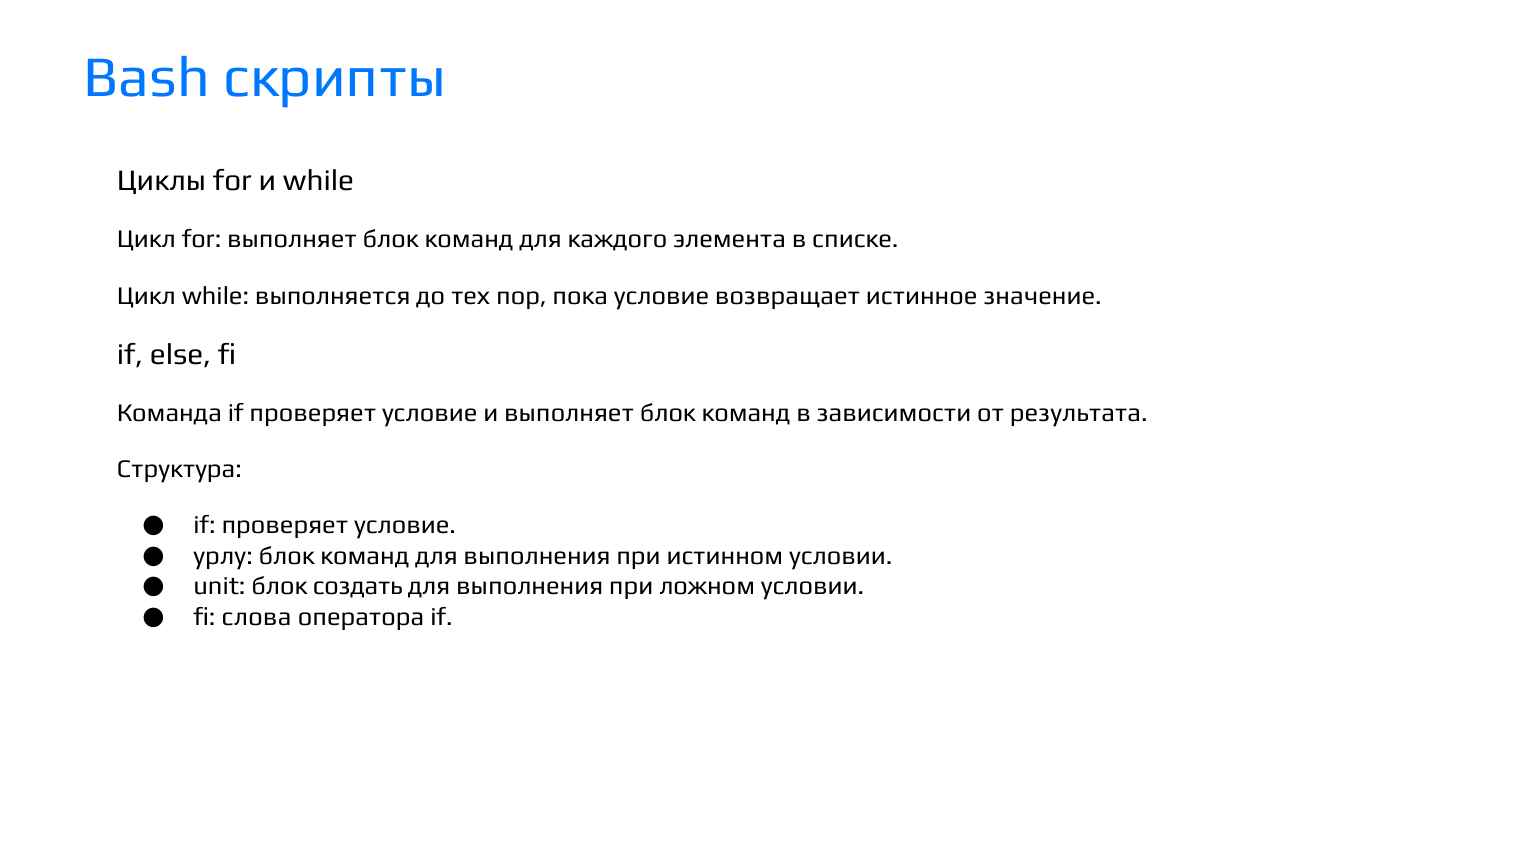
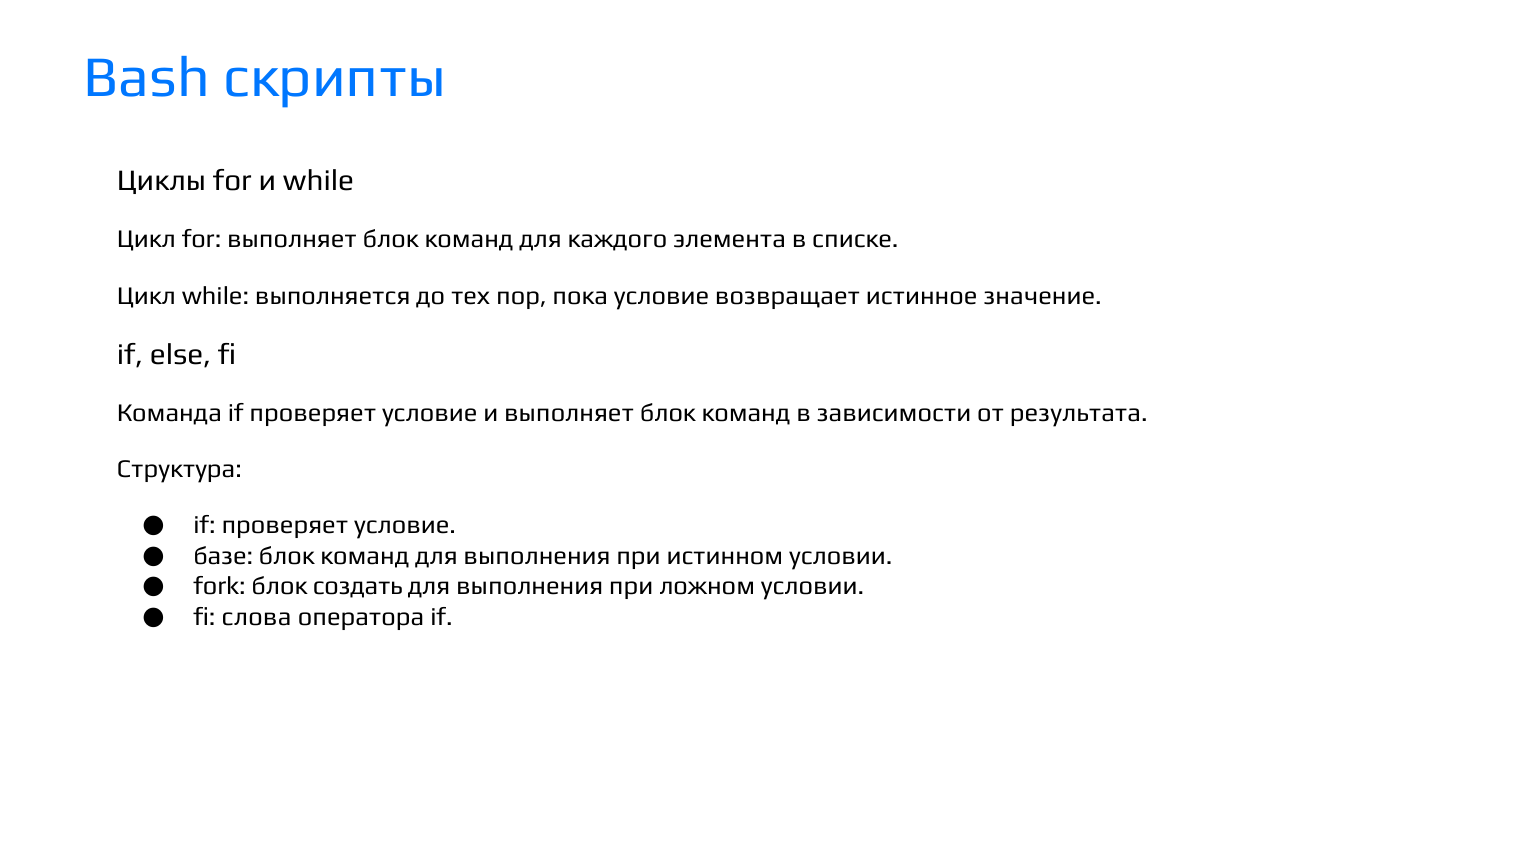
урлу: урлу -> базе
unit: unit -> fork
